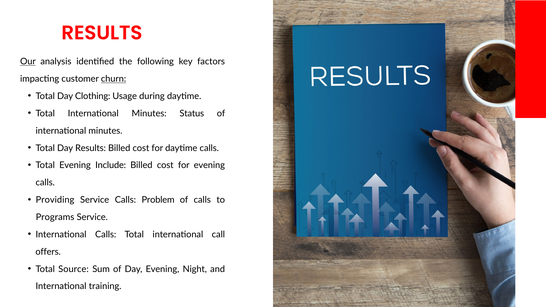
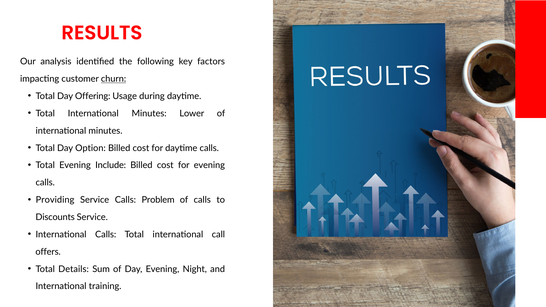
Our underline: present -> none
Clothing: Clothing -> Offering
Status: Status -> Lower
Day Results: Results -> Option
Programs: Programs -> Discounts
Source: Source -> Details
